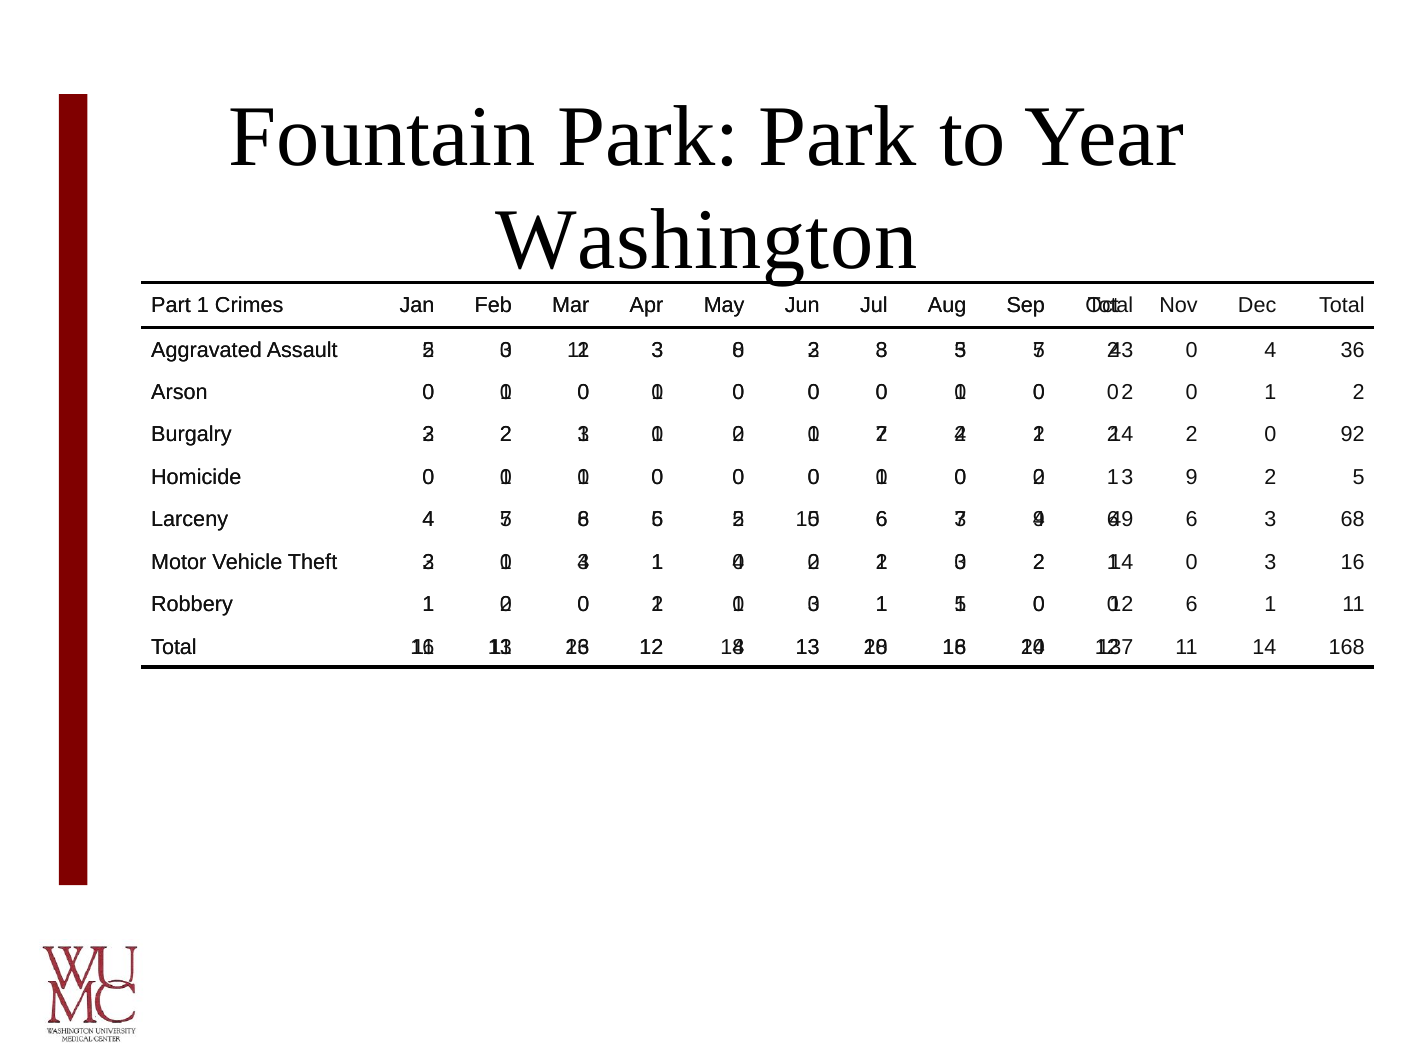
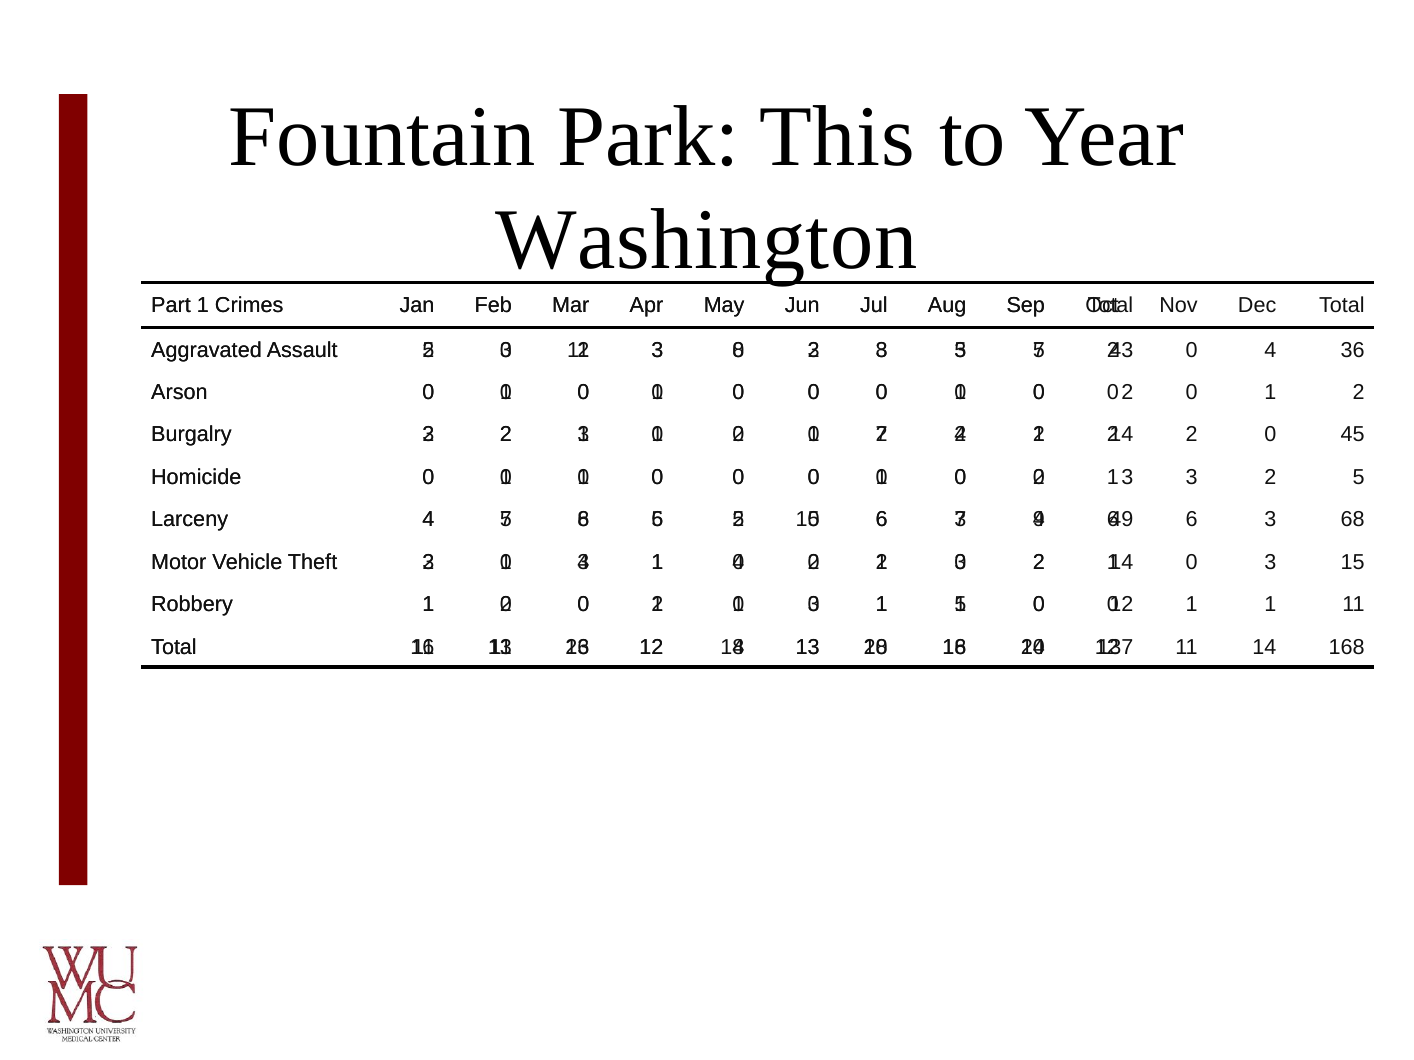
Park Park: Park -> This
92: 92 -> 45
9 at (1192, 477): 9 -> 3
3 16: 16 -> 15
6 at (1192, 605): 6 -> 1
